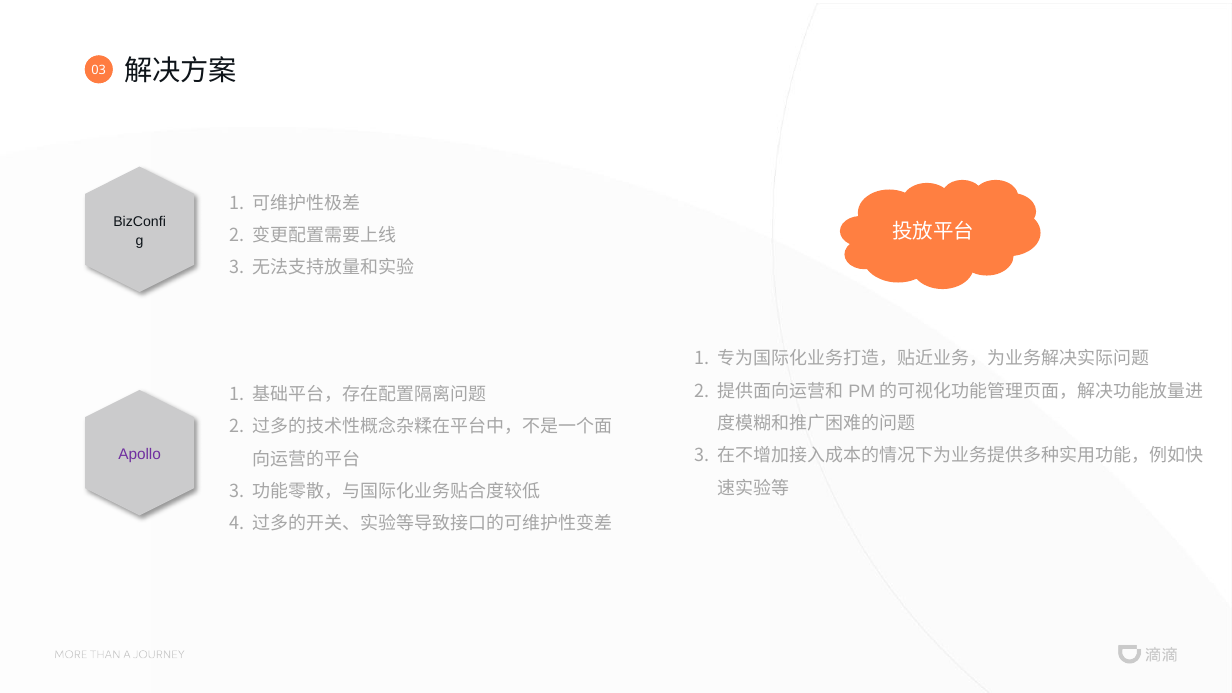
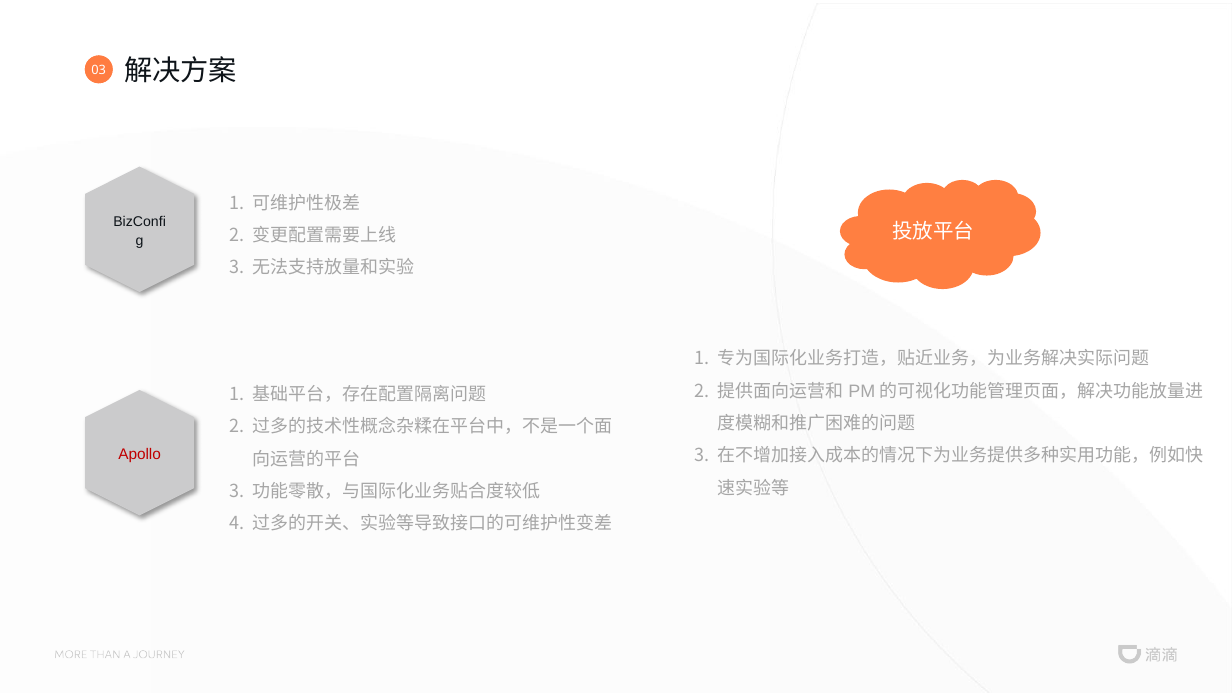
Apollo colour: purple -> red
